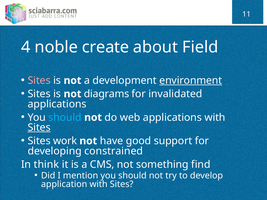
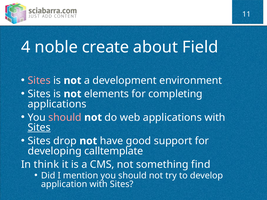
environment underline: present -> none
diagrams: diagrams -> elements
invalidated: invalidated -> completing
should at (65, 118) colour: light blue -> pink
work: work -> drop
constrained: constrained -> calltemplate
